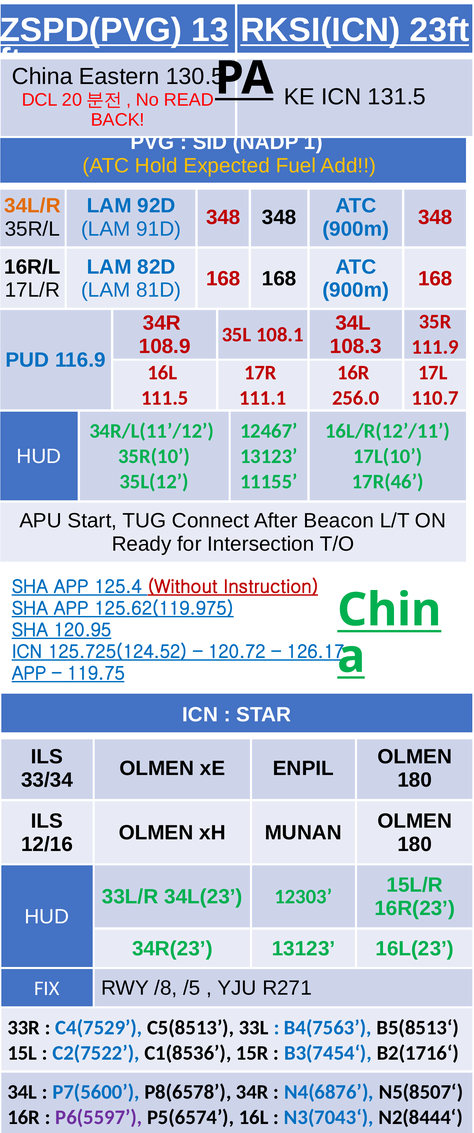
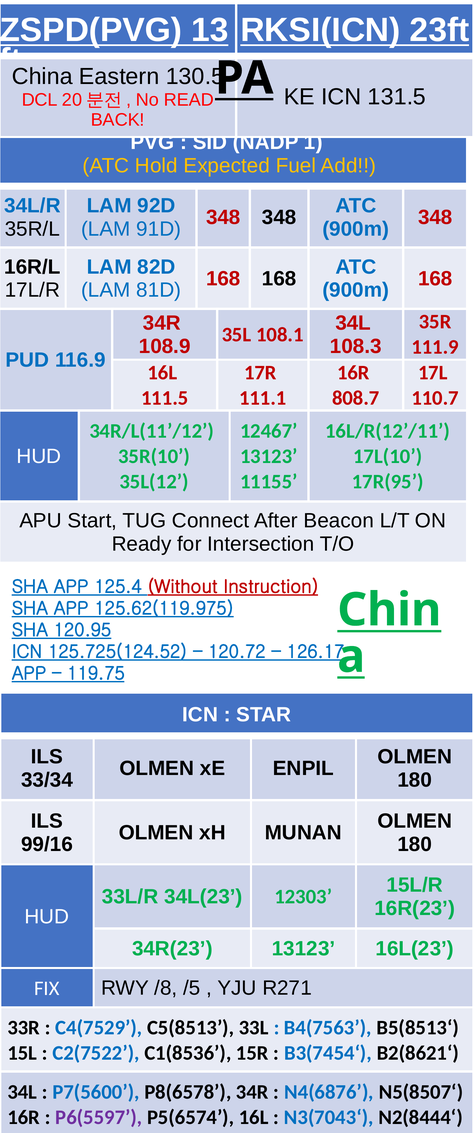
34L/R colour: orange -> blue
256.0: 256.0 -> 808.7
17R(46: 17R(46 -> 17R(95
12/16: 12/16 -> 99/16
B2(1716‘: B2(1716‘ -> B2(8621‘
